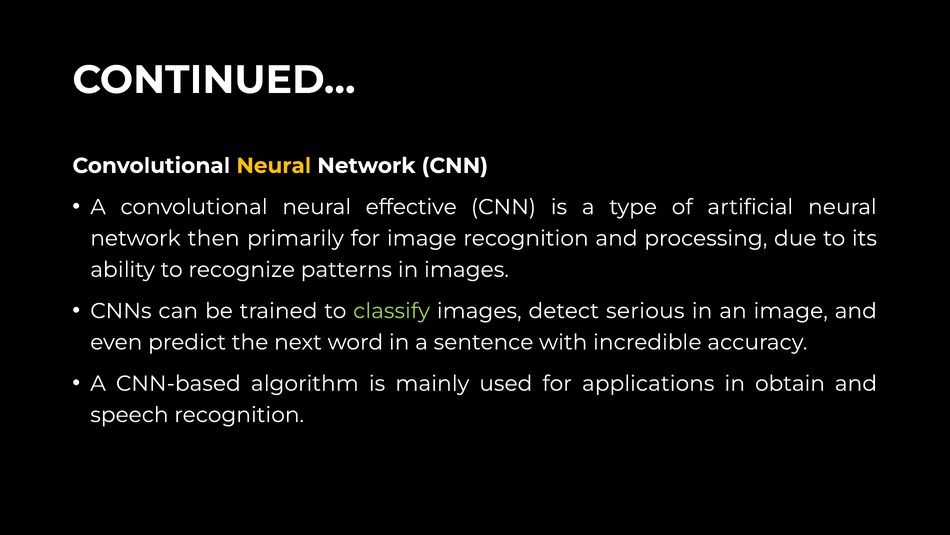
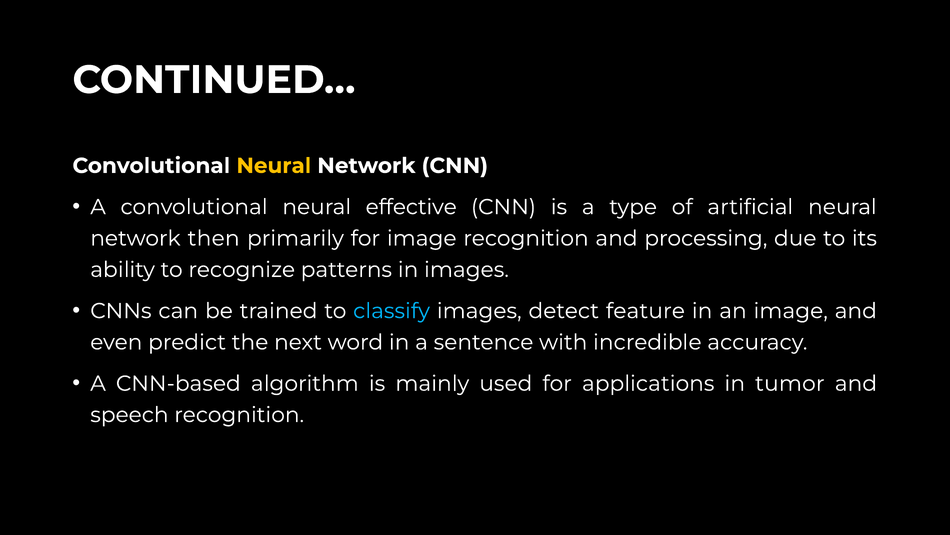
classify colour: light green -> light blue
serious: serious -> feature
obtain: obtain -> tumor
